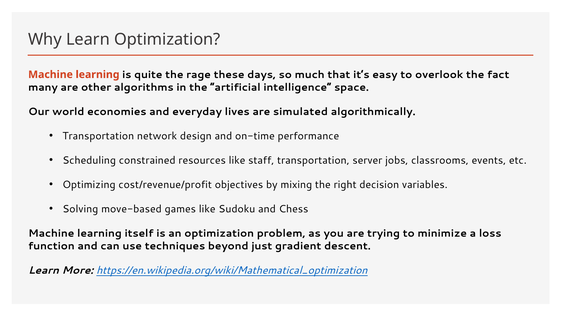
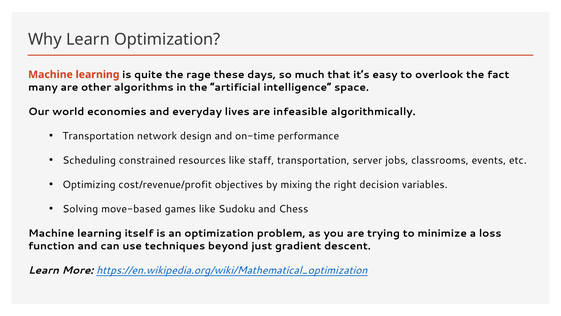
simulated: simulated -> infeasible
